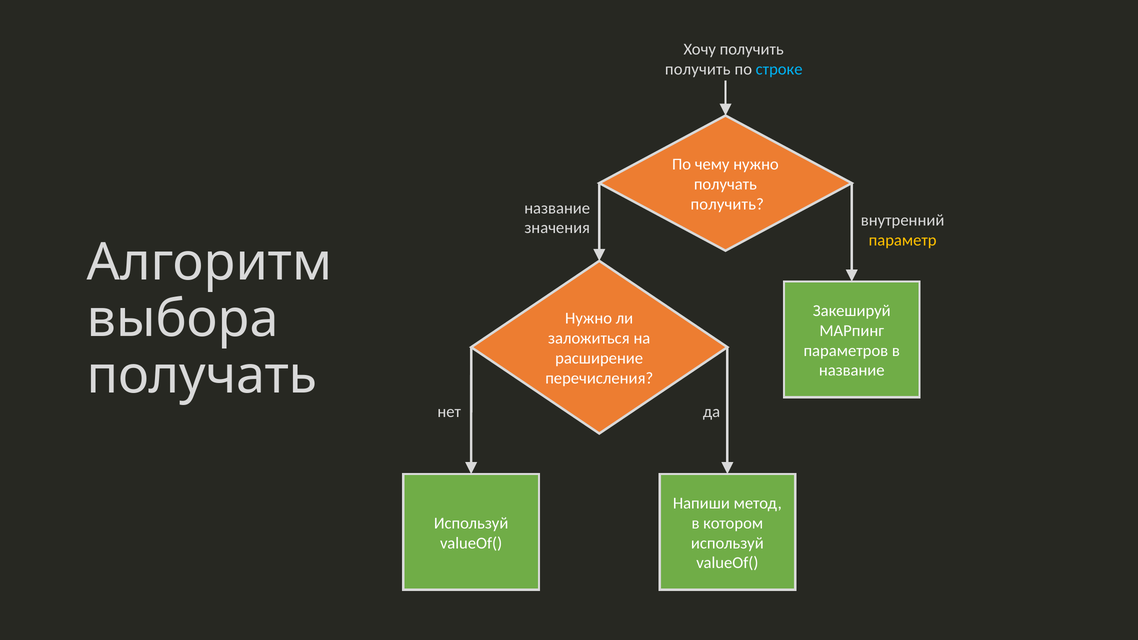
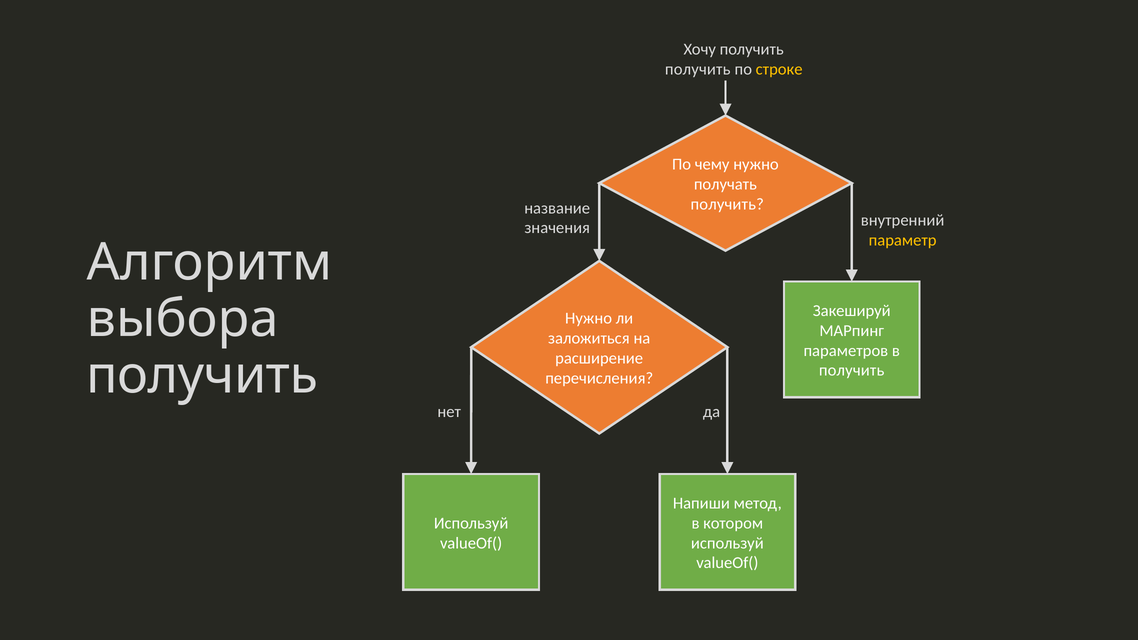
строке colour: light blue -> yellow
получать at (202, 375): получать -> получить
название at (852, 371): название -> получить
